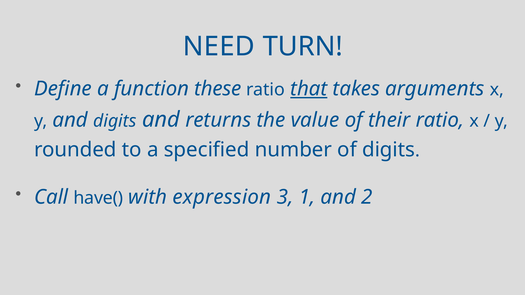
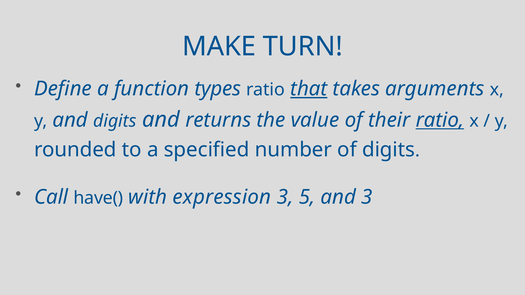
NEED: NEED -> MAKE
these: these -> types
ratio at (440, 120) underline: none -> present
1: 1 -> 5
and 2: 2 -> 3
